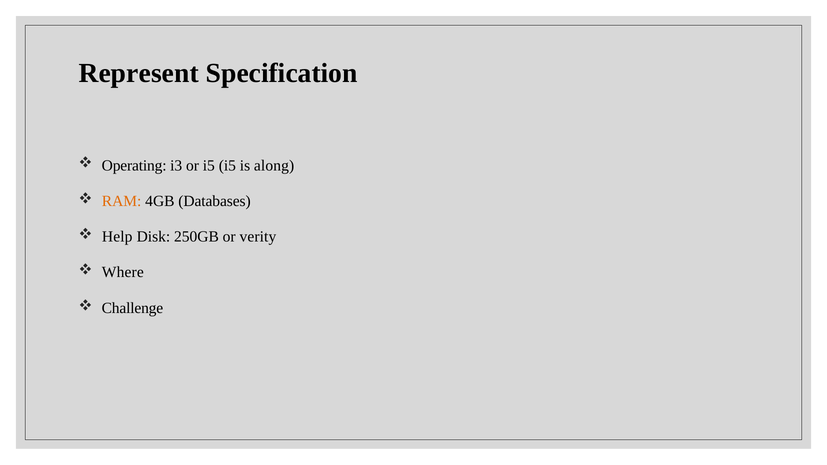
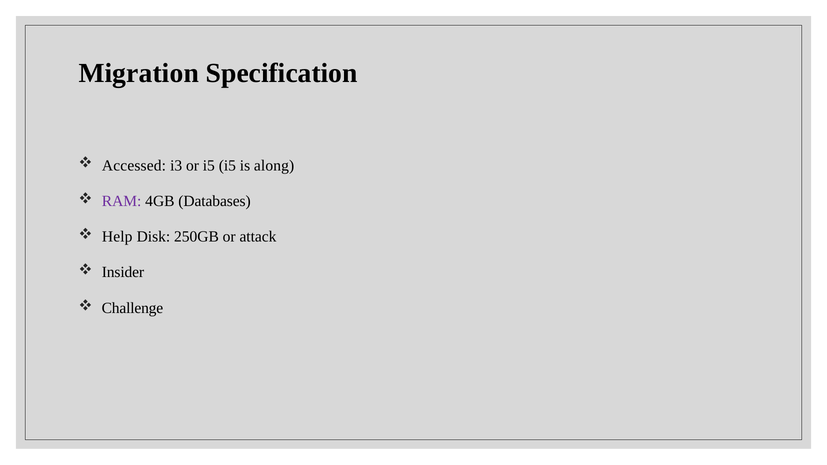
Represent: Represent -> Migration
Operating: Operating -> Accessed
RAM colour: orange -> purple
verity: verity -> attack
Where: Where -> Insider
